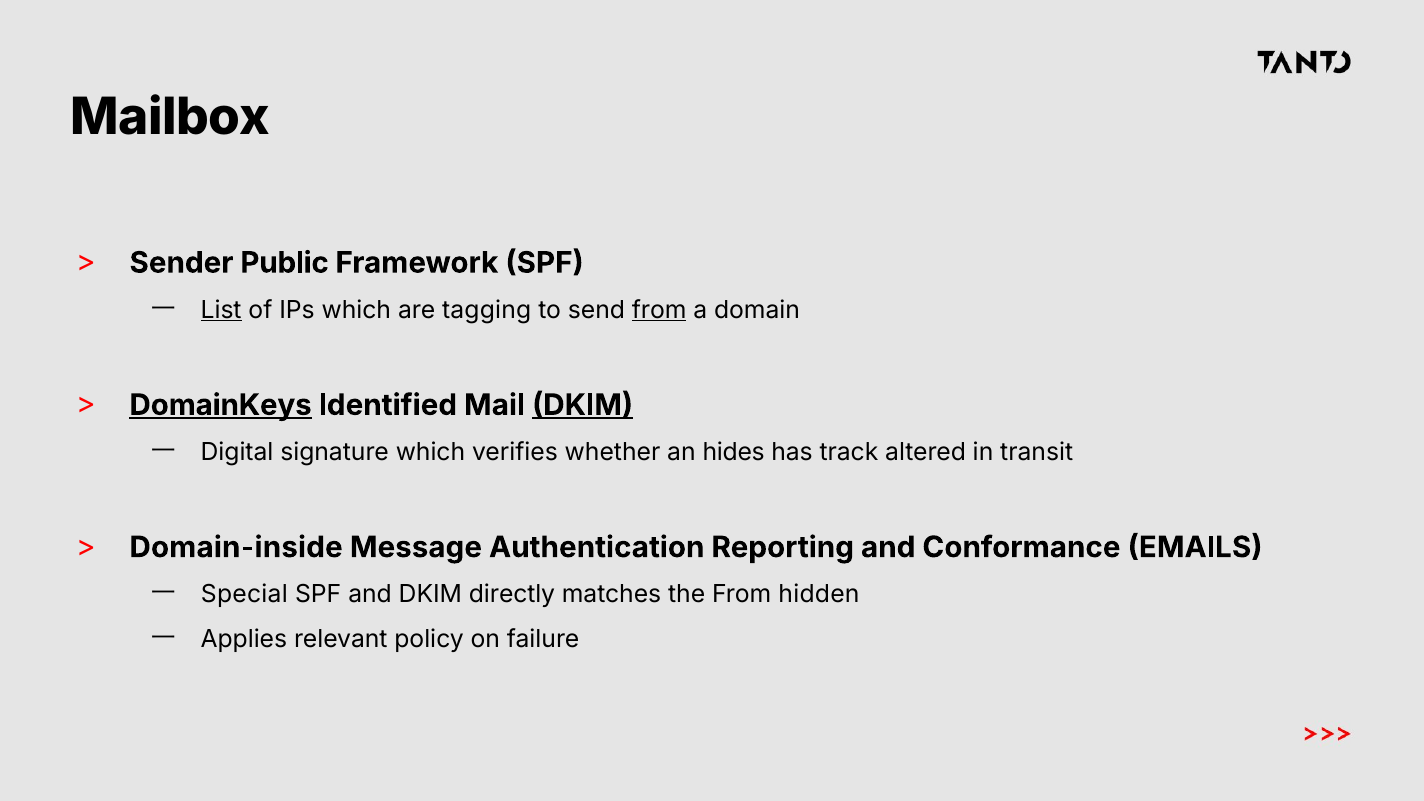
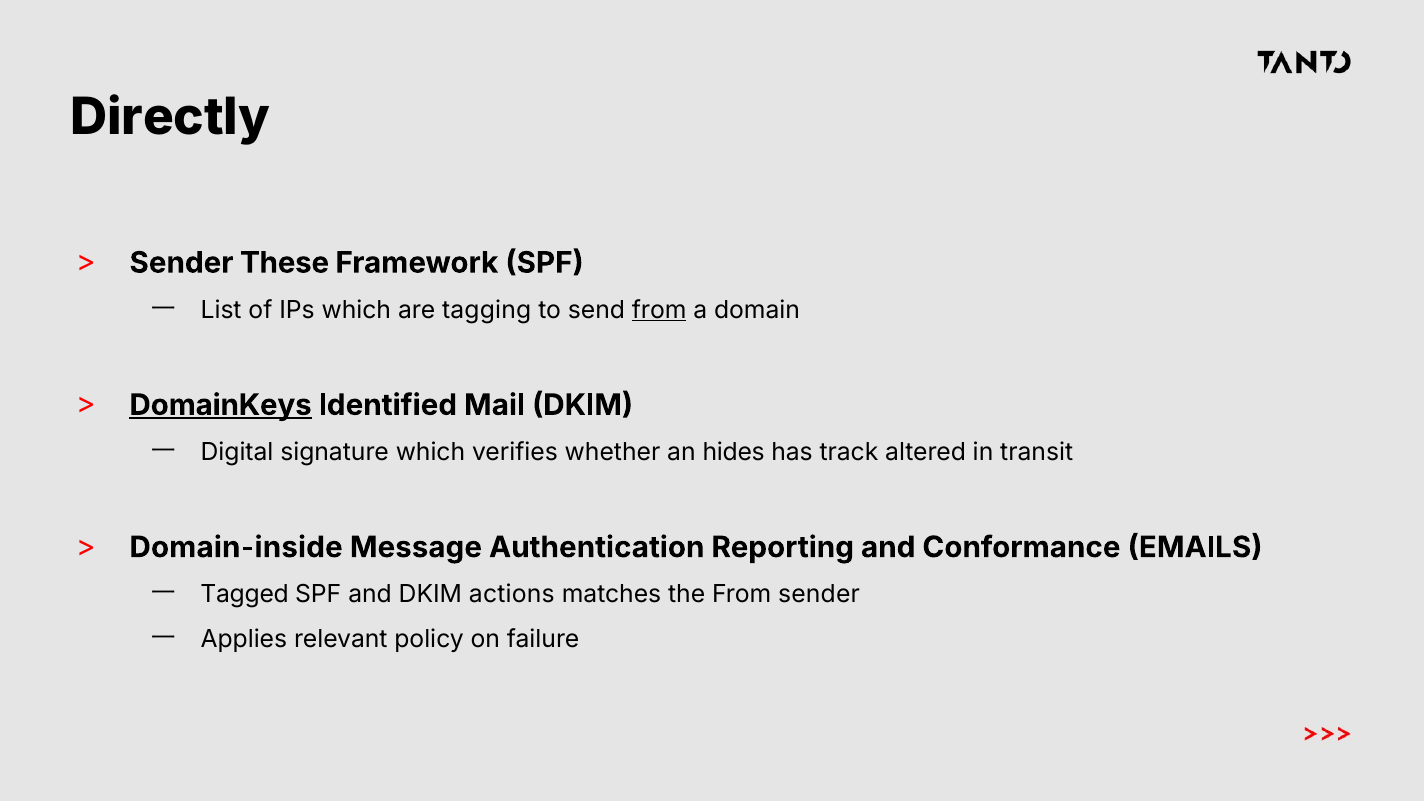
Mailbox: Mailbox -> Directly
Public: Public -> These
List underline: present -> none
DKIM at (583, 405) underline: present -> none
Special: Special -> Tagged
directly: directly -> actions
From hidden: hidden -> sender
